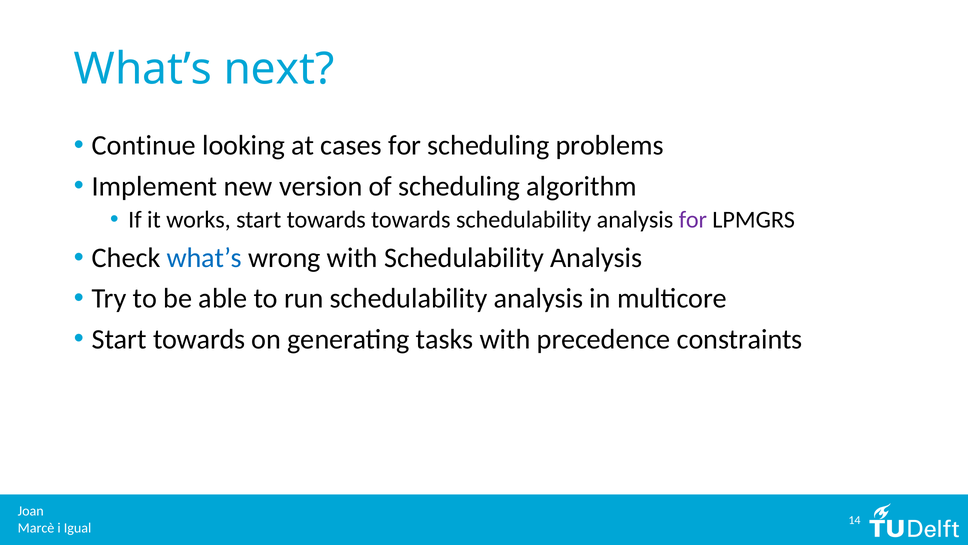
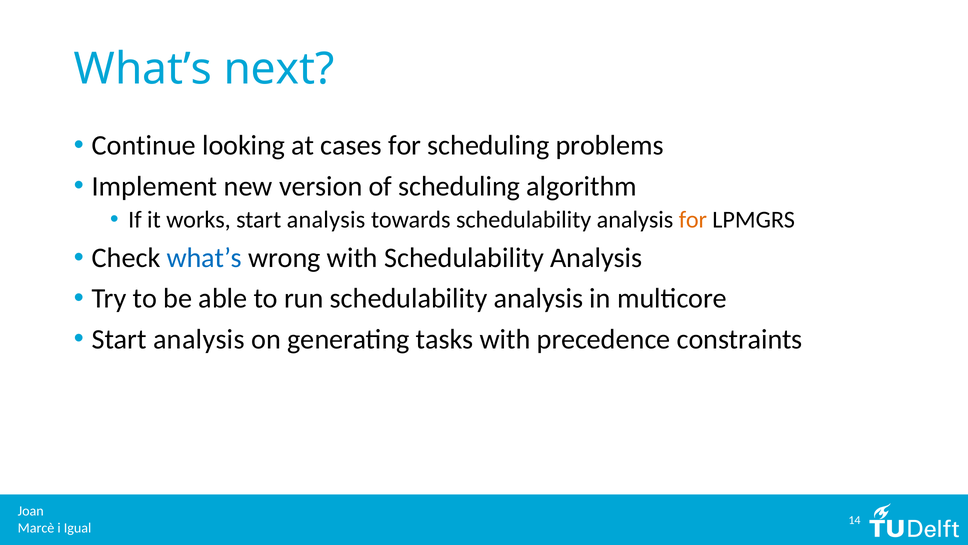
works start towards: towards -> analysis
for at (693, 219) colour: purple -> orange
towards at (199, 339): towards -> analysis
